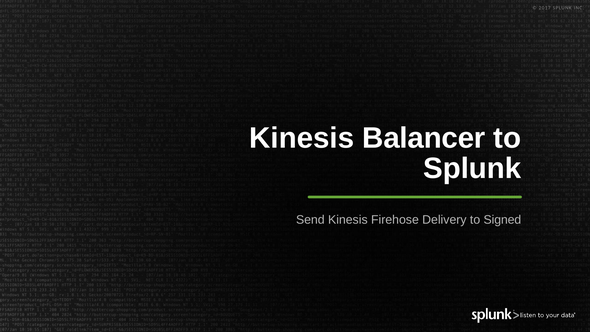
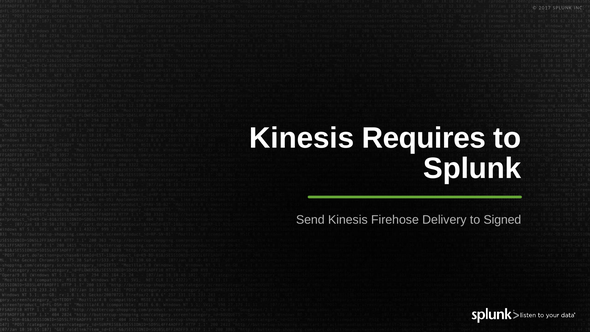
Balancer: Balancer -> Requires
